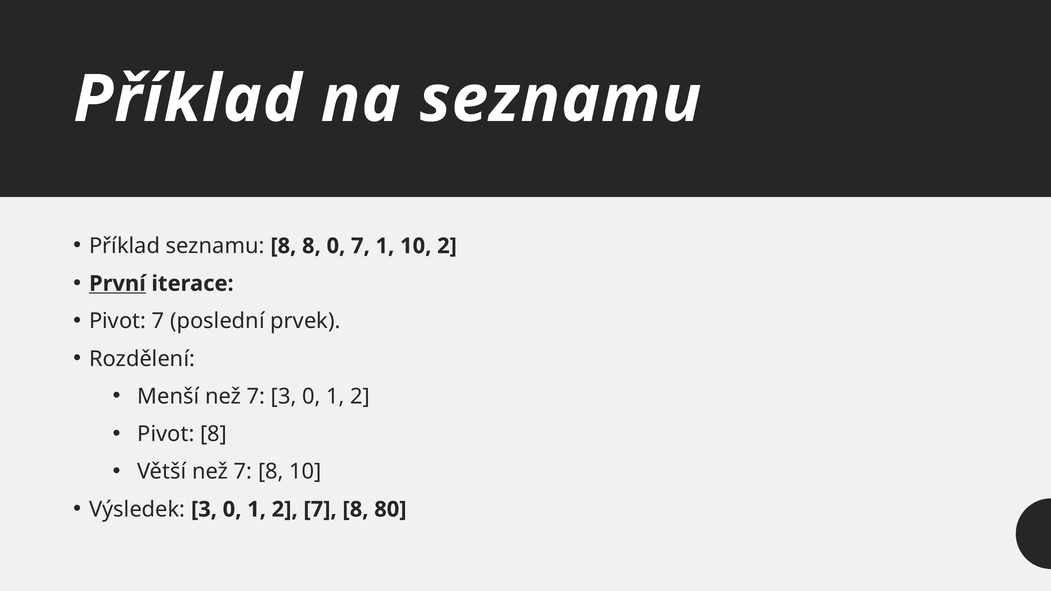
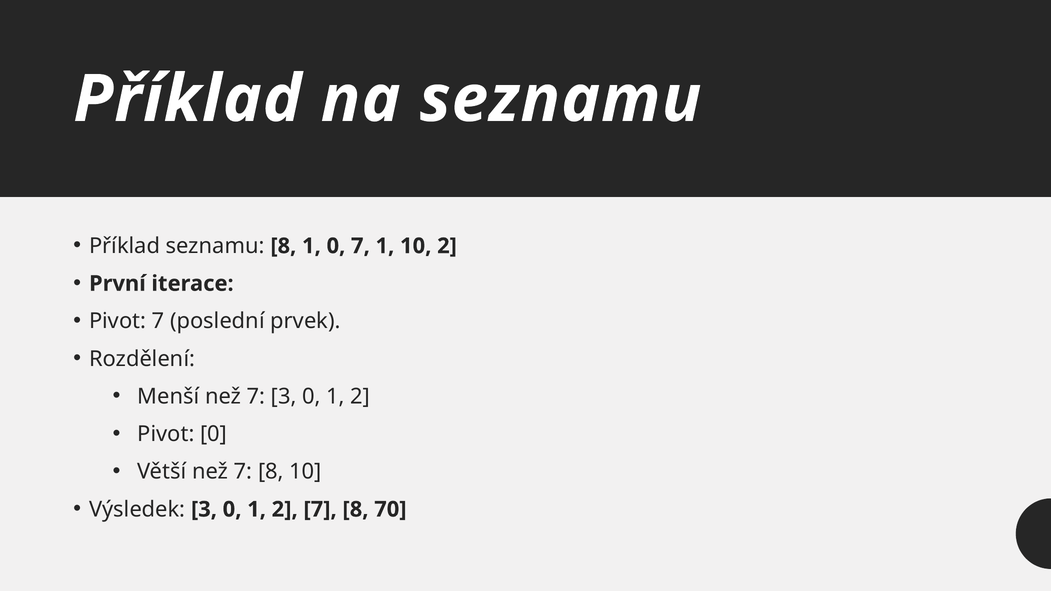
8 8: 8 -> 1
První underline: present -> none
Pivot 8: 8 -> 0
80: 80 -> 70
